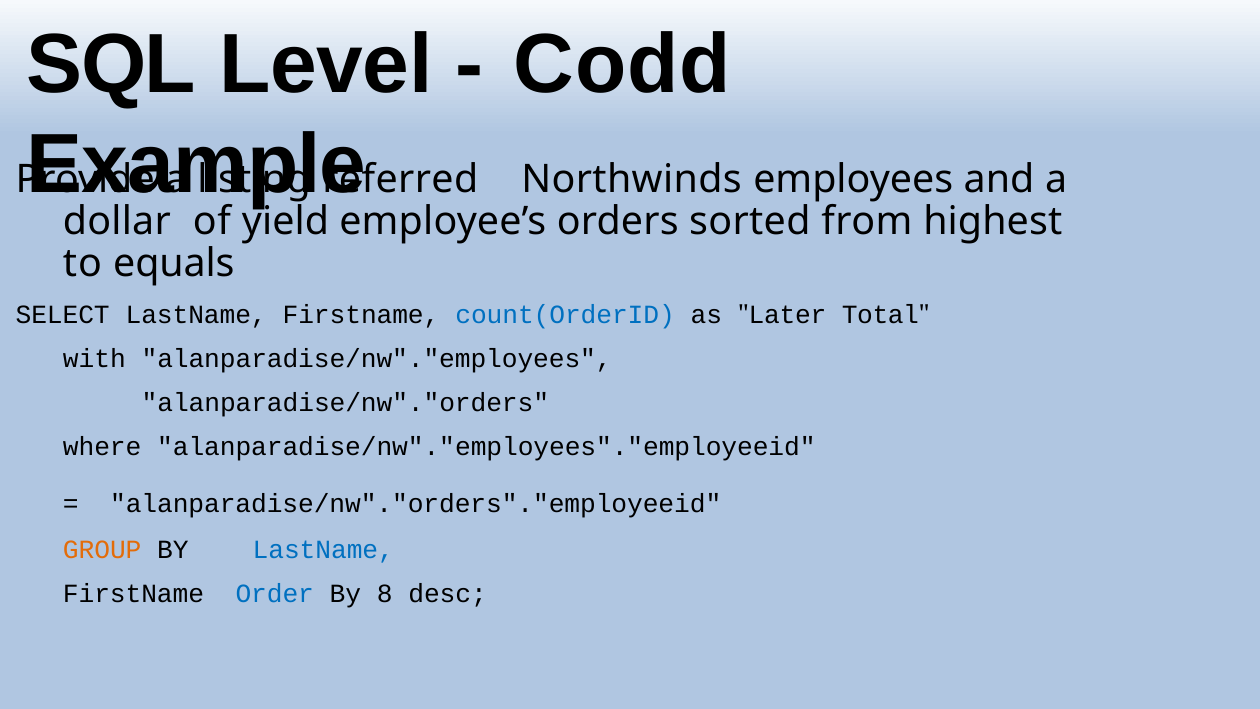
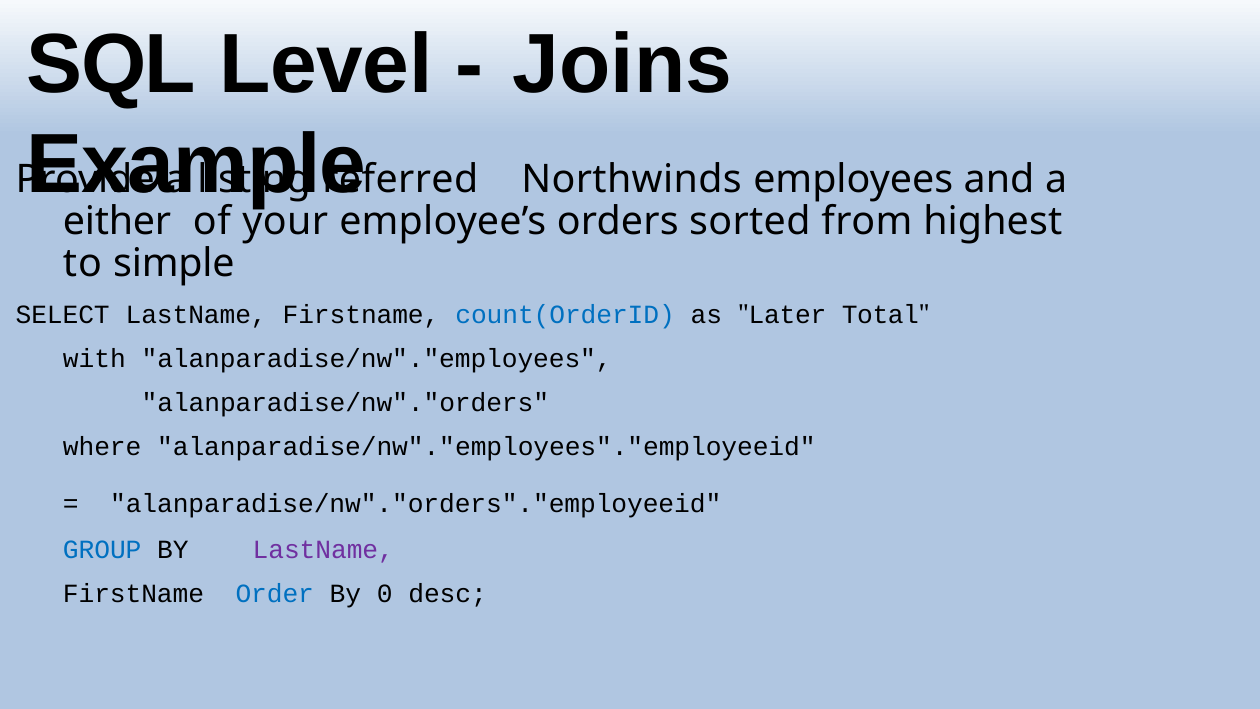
Codd: Codd -> Joins
dollar: dollar -> either
yield: yield -> your
equals: equals -> simple
GROUP colour: orange -> blue
LastName at (323, 549) colour: blue -> purple
8: 8 -> 0
